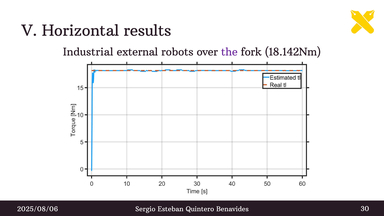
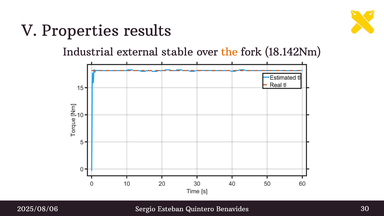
Horizontal: Horizontal -> Properties
robots: robots -> stable
the colour: purple -> orange
